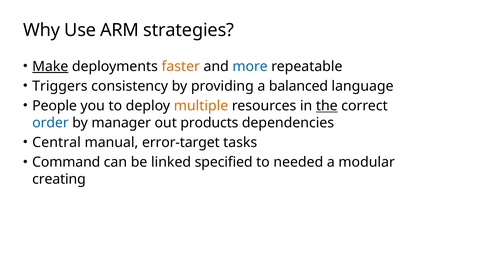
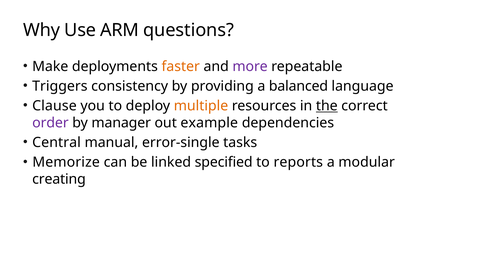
strategies: strategies -> questions
Make underline: present -> none
more colour: blue -> purple
People: People -> Clause
order colour: blue -> purple
products: products -> example
error-target: error-target -> error-single
Command: Command -> Memorize
needed: needed -> reports
